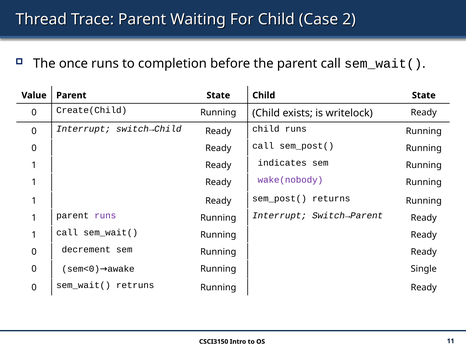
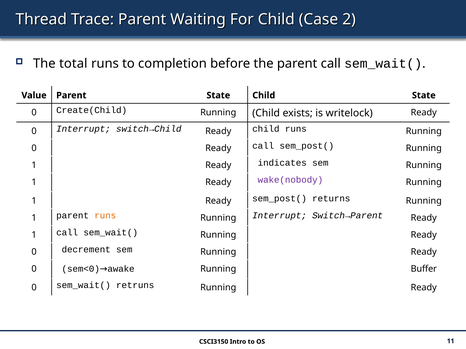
once: once -> total
runs at (105, 216) colour: purple -> orange
Single: Single -> Buffer
